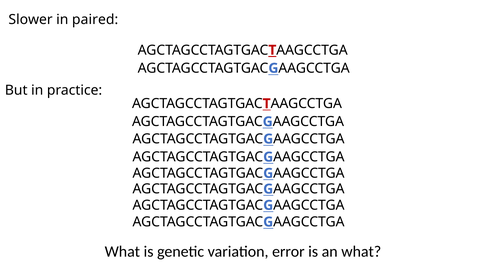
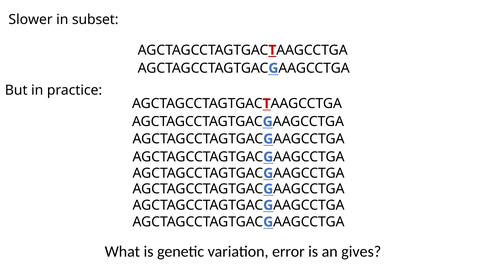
paired: paired -> subset
an what: what -> gives
